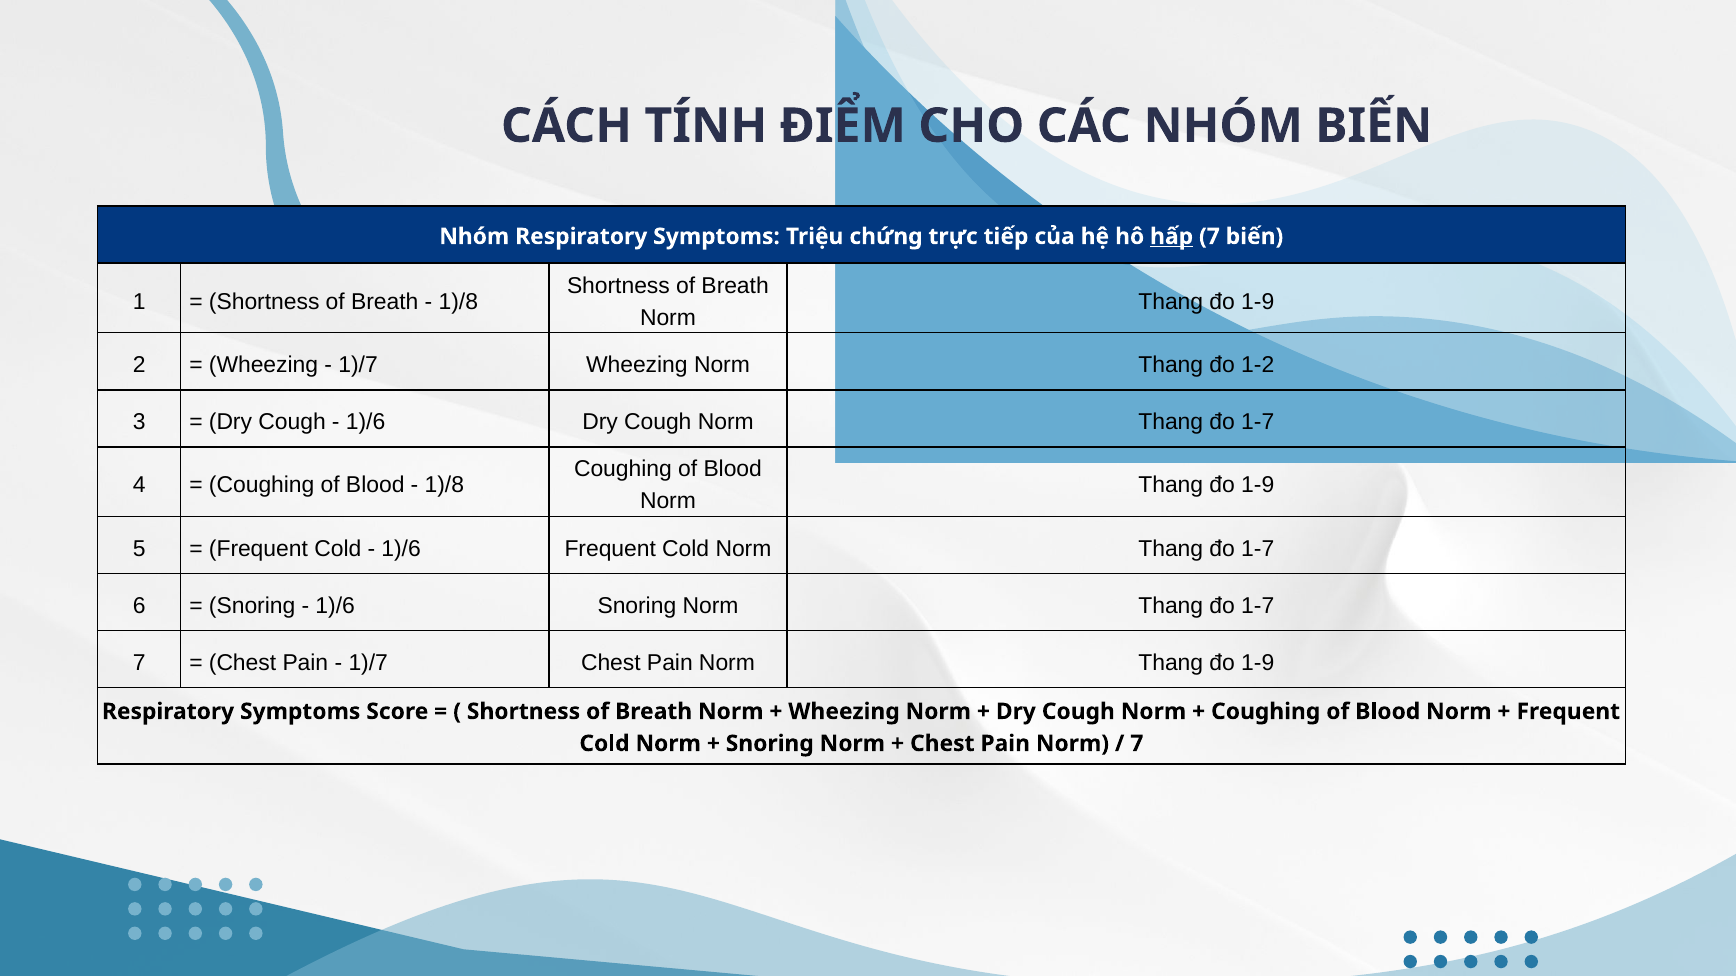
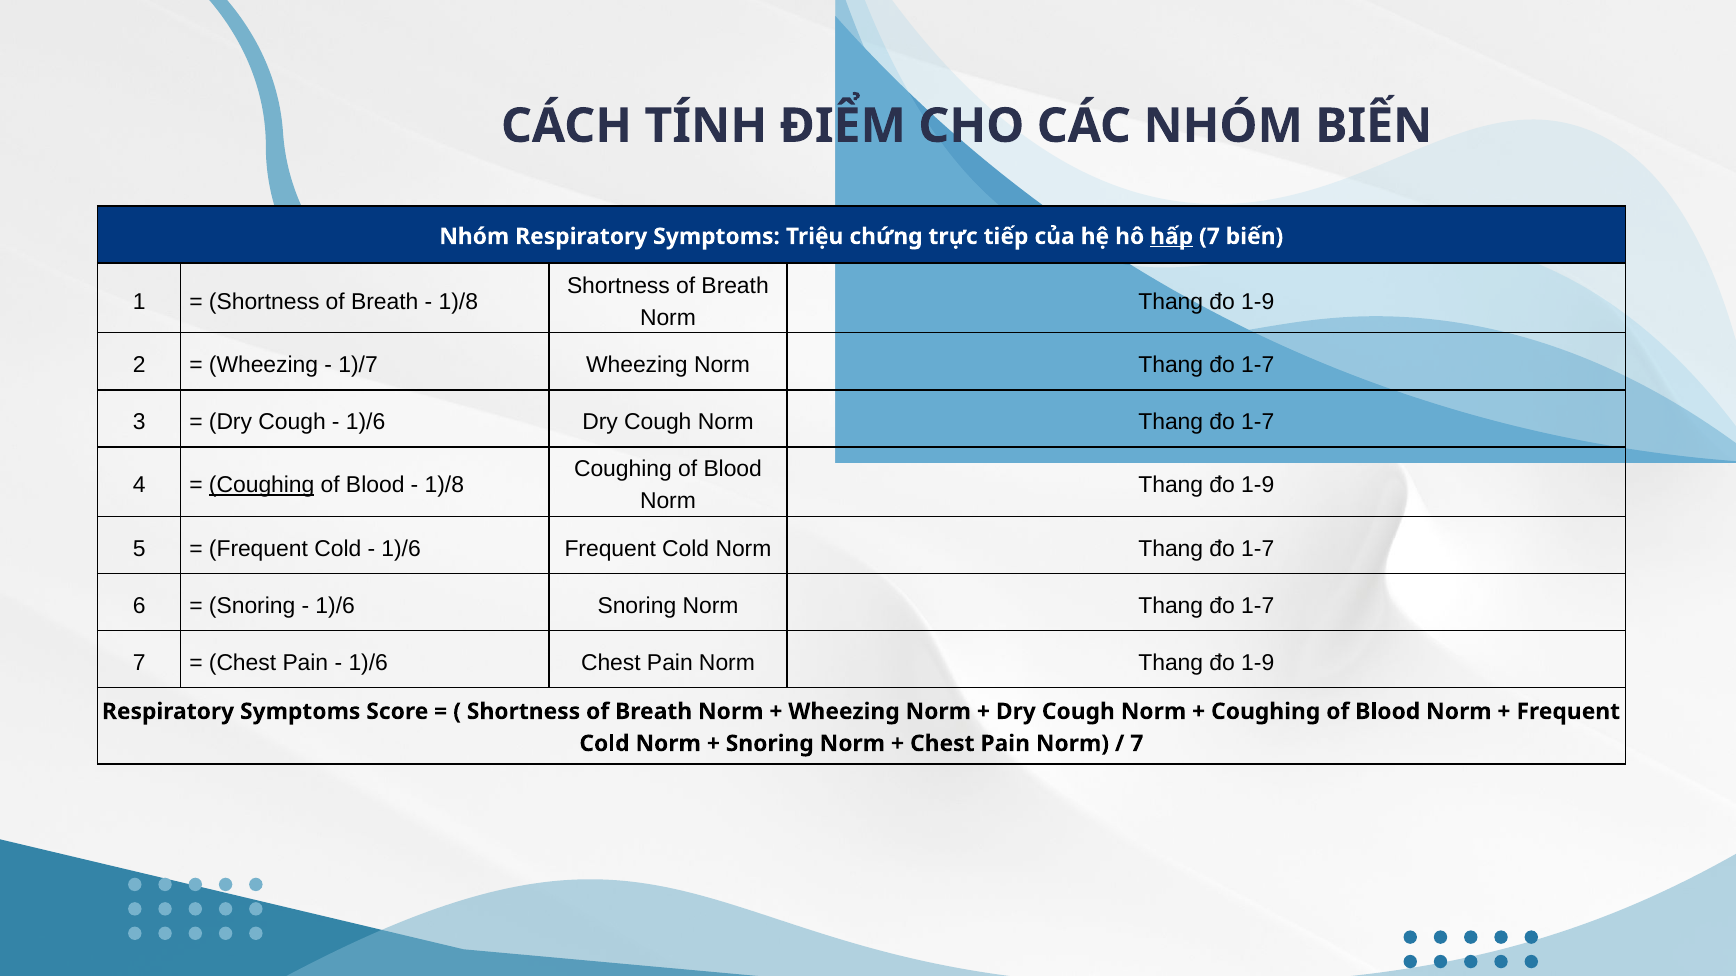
1-2 at (1258, 365): 1-2 -> 1-7
Coughing at (262, 486) underline: none -> present
1)/7 at (368, 663): 1)/7 -> 1)/6
